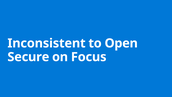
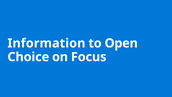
Inconsistent: Inconsistent -> Information
Secure: Secure -> Choice
